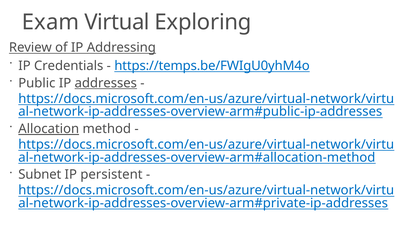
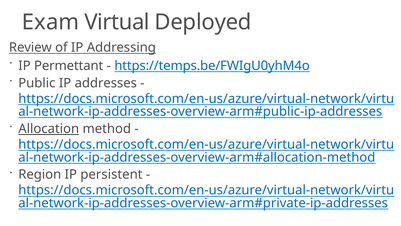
Exploring: Exploring -> Deployed
Credentials: Credentials -> Permettant
addresses underline: present -> none
Subnet: Subnet -> Region
